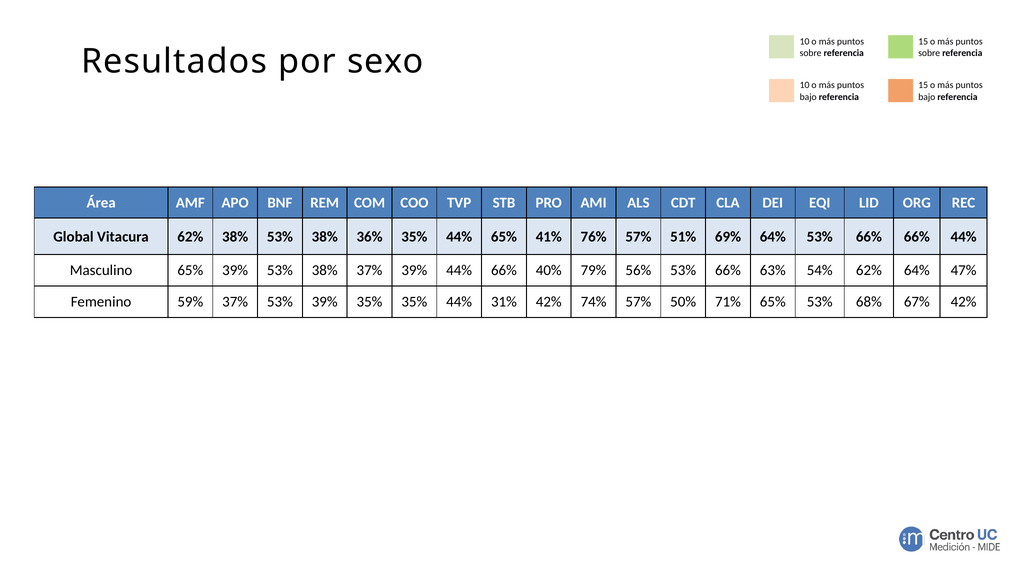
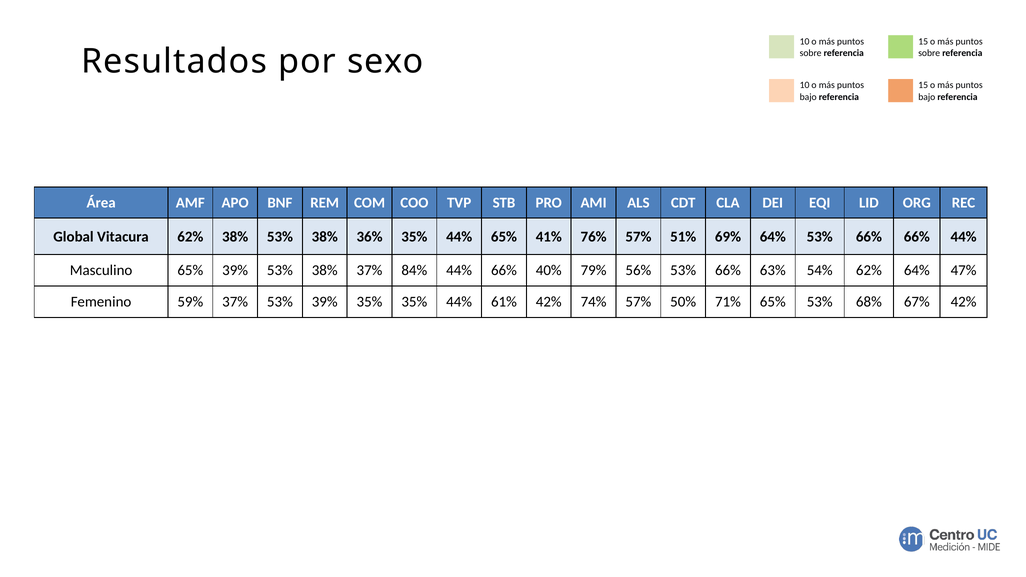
37% 39%: 39% -> 84%
31%: 31% -> 61%
